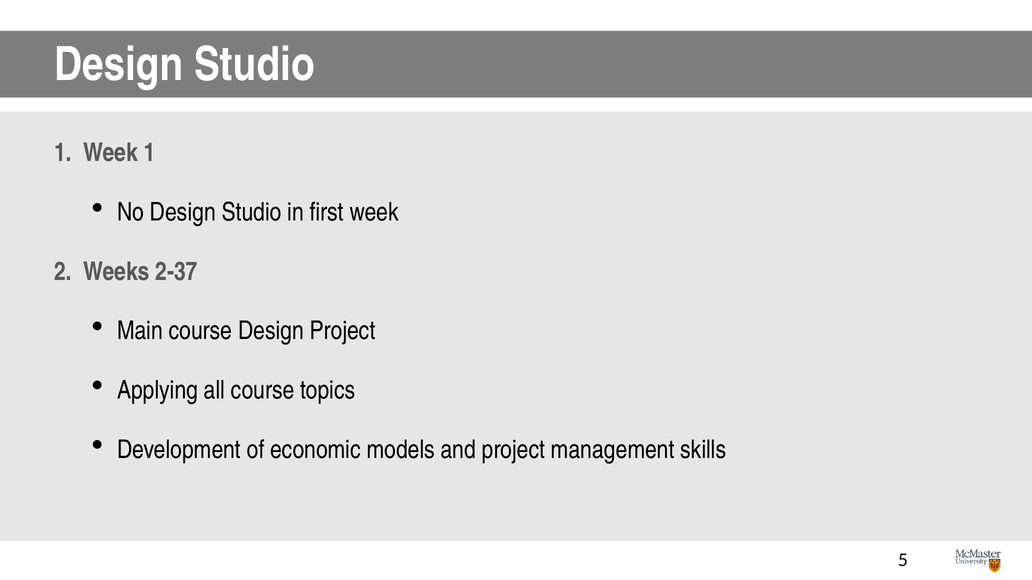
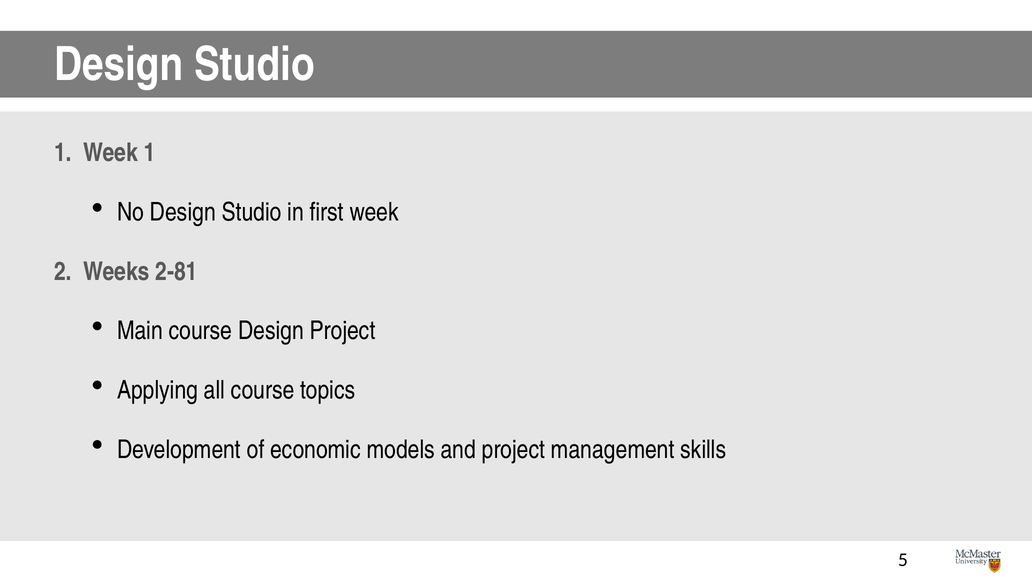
2-37: 2-37 -> 2-81
